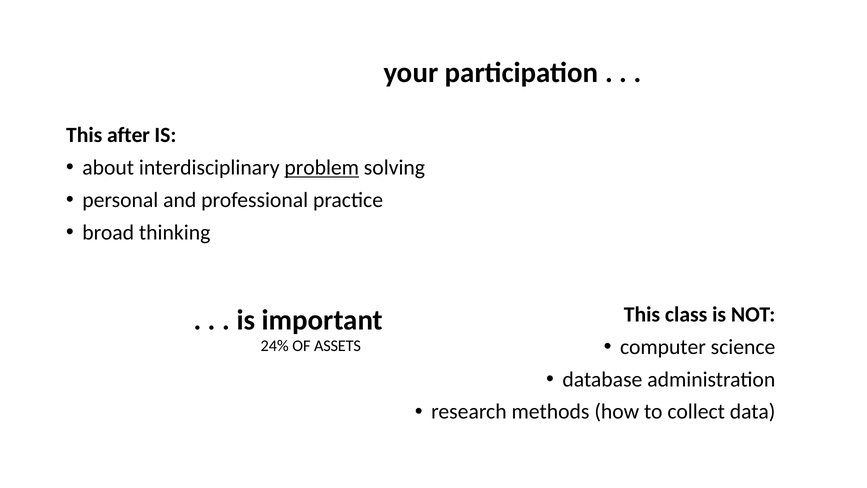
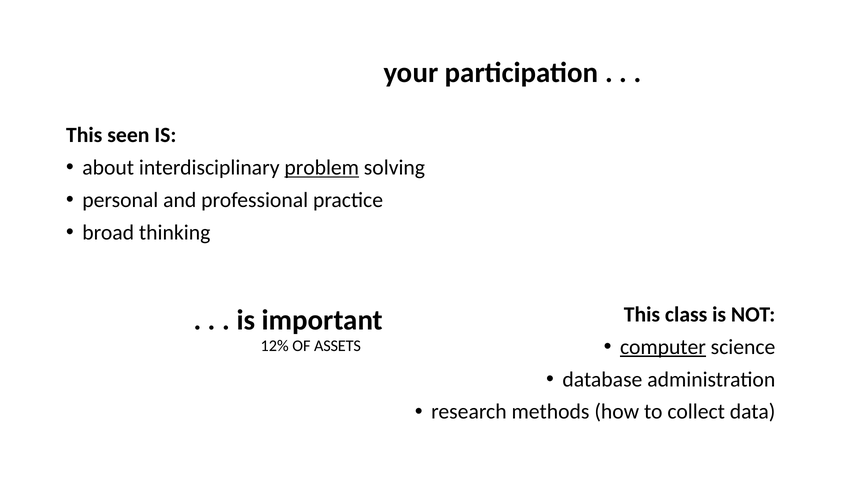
after: after -> seen
computer underline: none -> present
24%: 24% -> 12%
